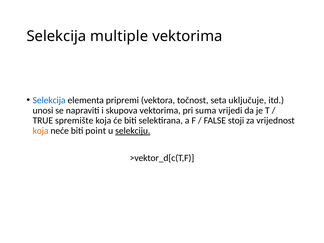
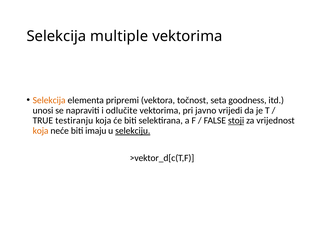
Selekcija at (49, 100) colour: blue -> orange
uključuje: uključuje -> goodness
skupova: skupova -> odlučite
suma: suma -> javno
spremište: spremište -> testiranju
stoji underline: none -> present
point: point -> imaju
